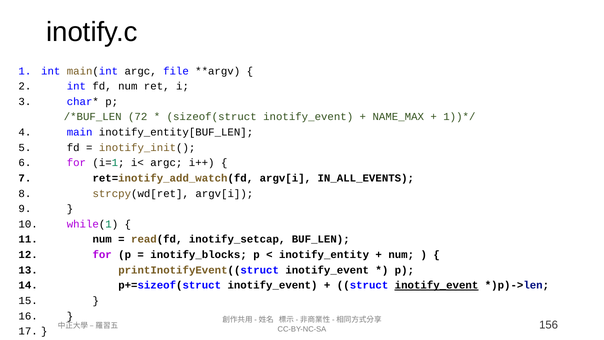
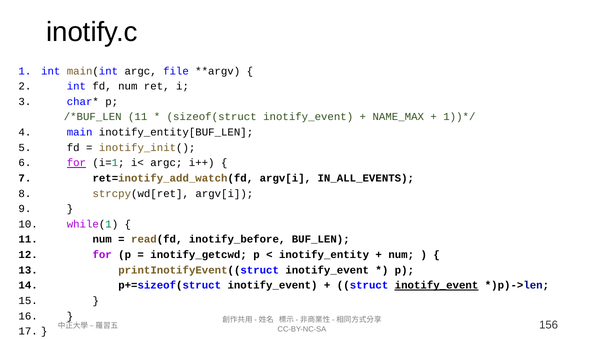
72 at (138, 117): 72 -> 11
for at (76, 163) underline: none -> present
inotify_setcap: inotify_setcap -> inotify_before
inotify_blocks: inotify_blocks -> inotify_getcwd
